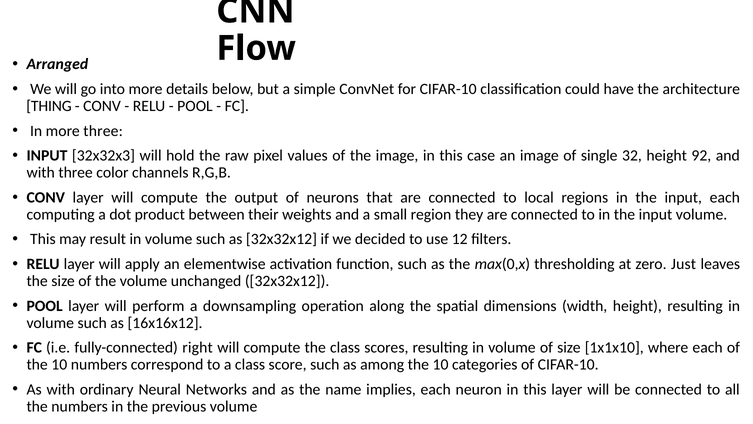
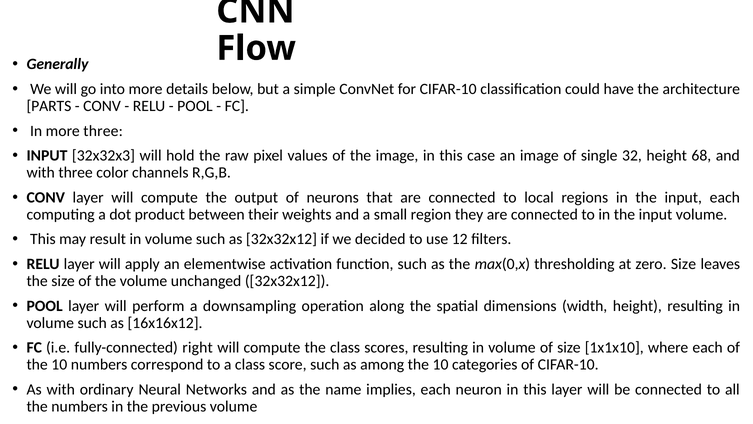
Arranged: Arranged -> Generally
THING: THING -> PARTS
92: 92 -> 68
zero Just: Just -> Size
